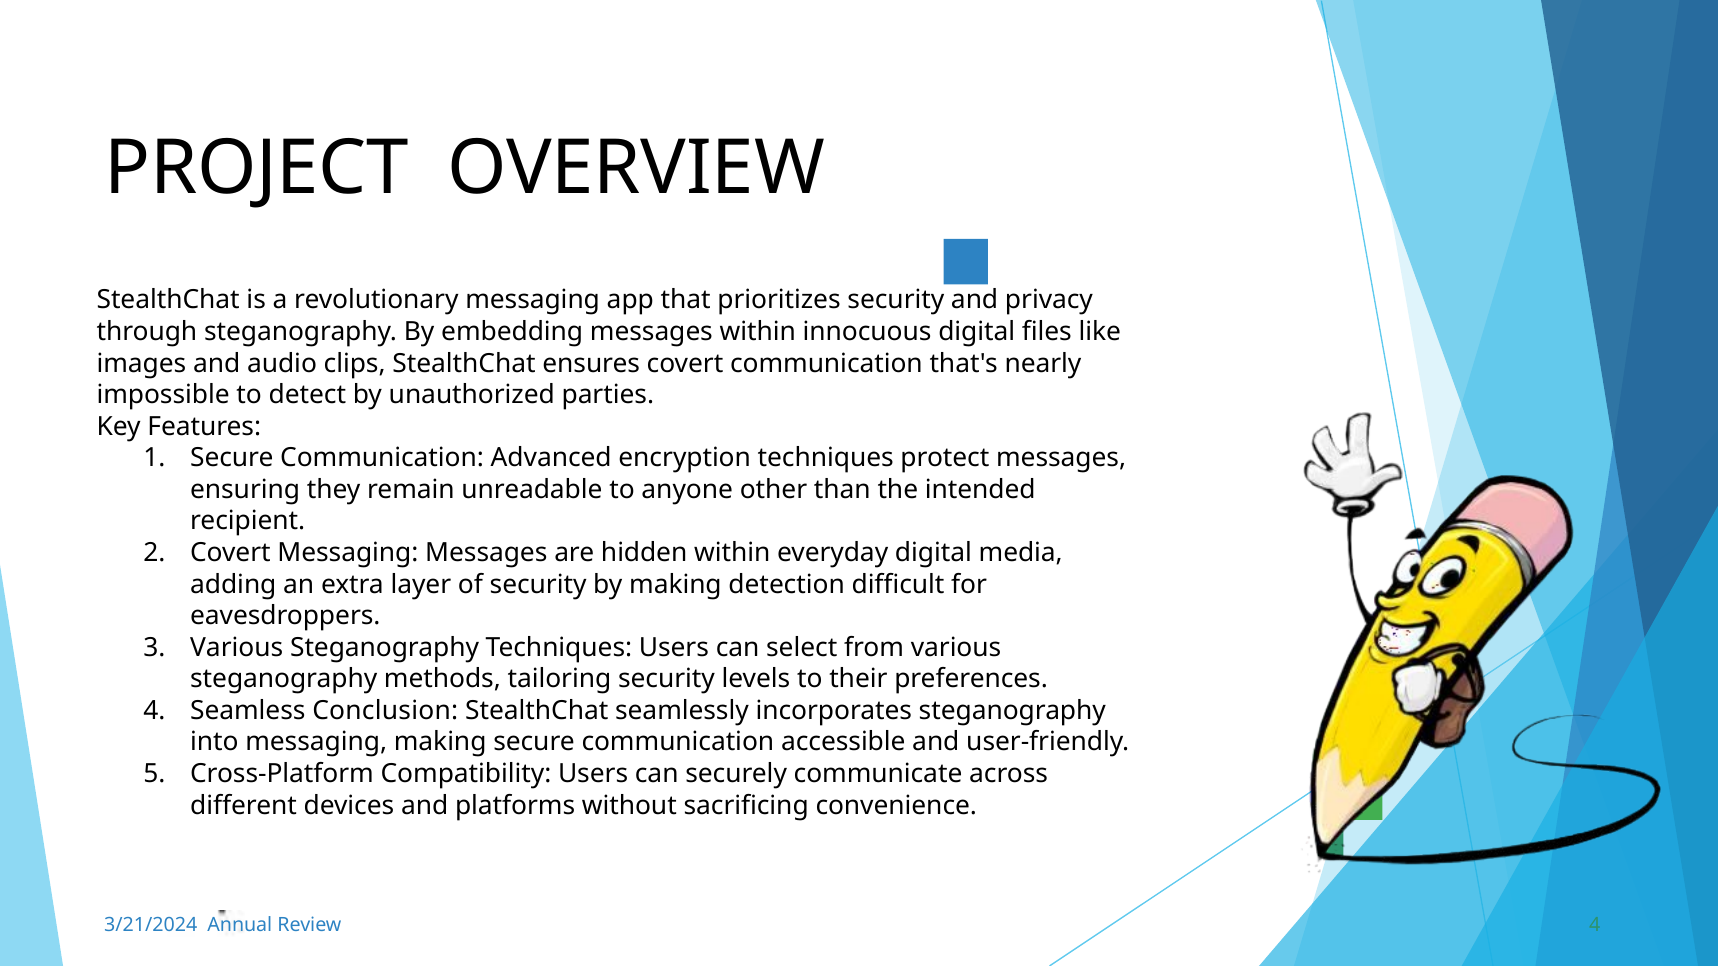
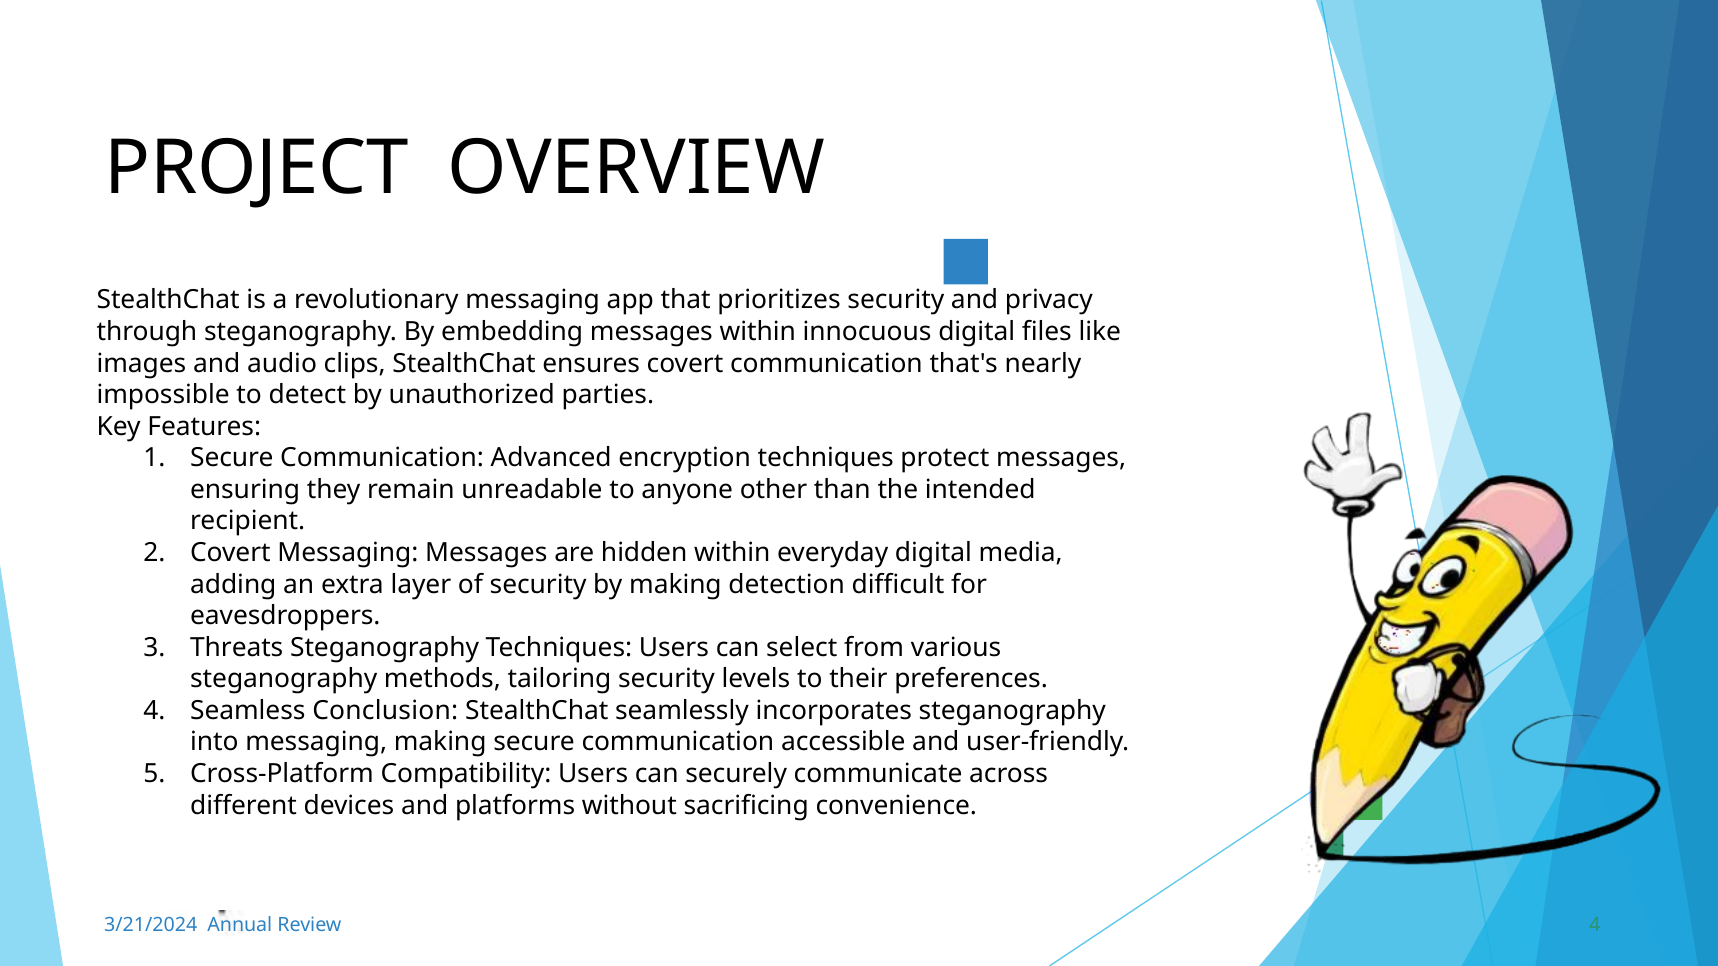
Various at (237, 648): Various -> Threats
